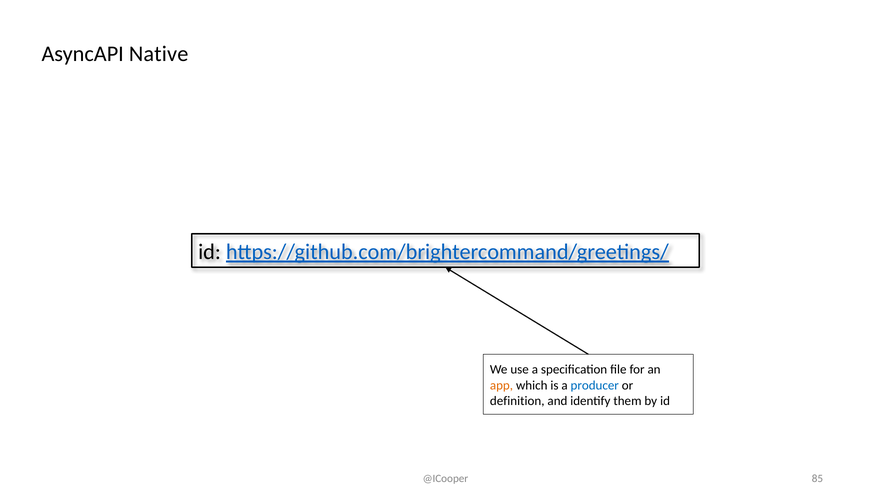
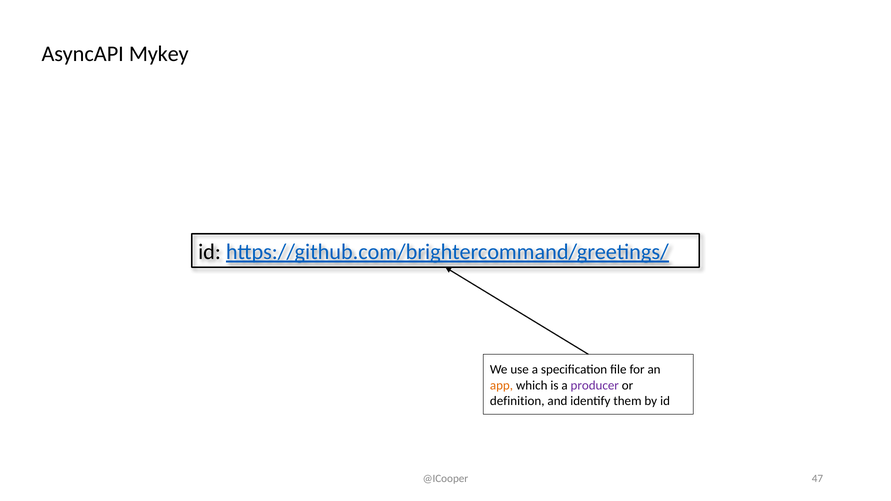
Native: Native -> Mykey
producer colour: blue -> purple
85: 85 -> 47
